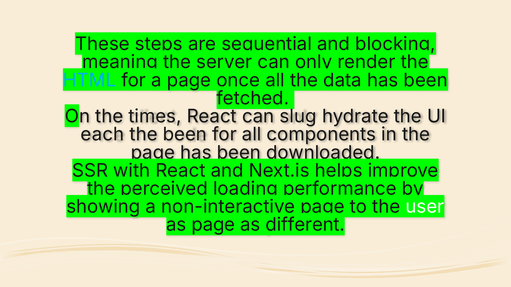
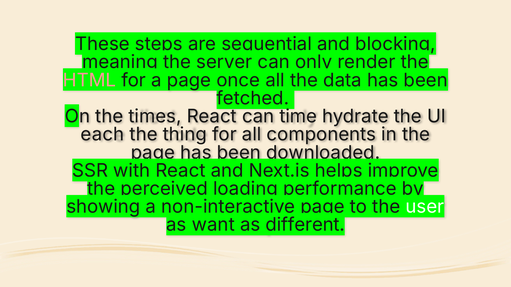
HTML colour: light blue -> pink
slug: slug -> time
the been: been -> thing
as page: page -> want
